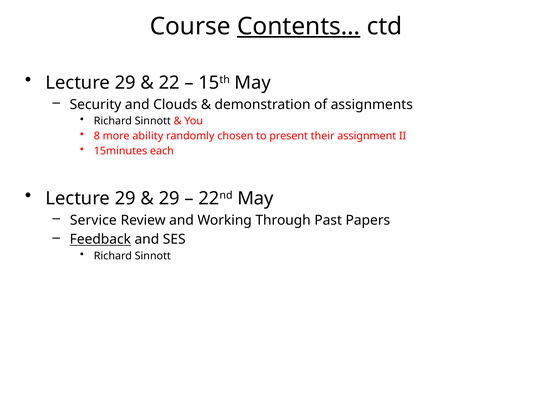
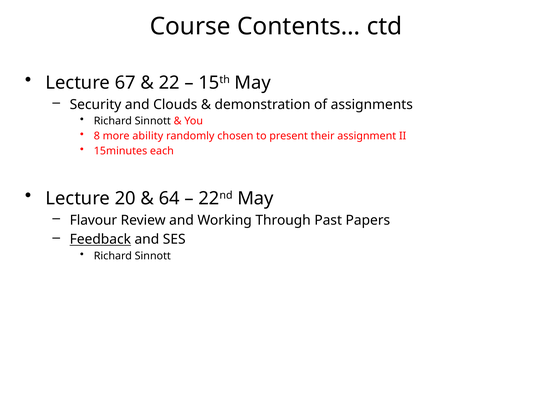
Contents… underline: present -> none
29 at (125, 83): 29 -> 67
29 at (125, 199): 29 -> 20
29 at (169, 199): 29 -> 64
Service: Service -> Flavour
